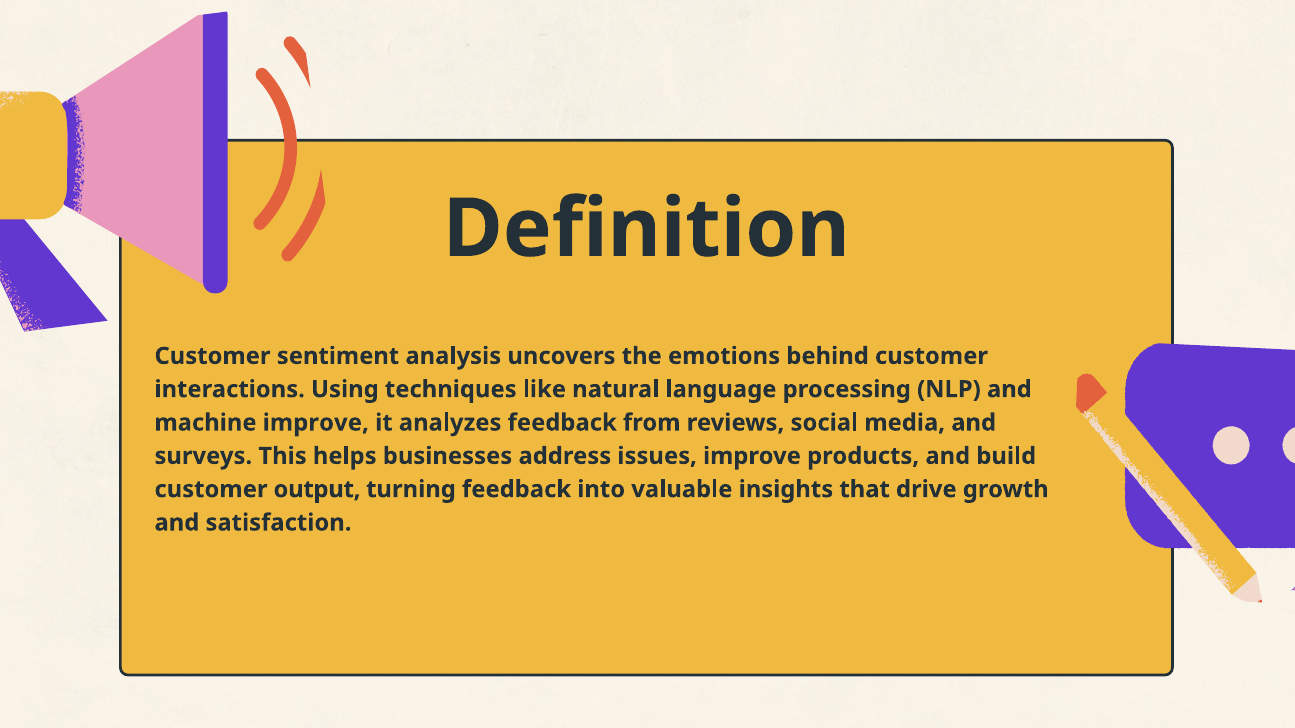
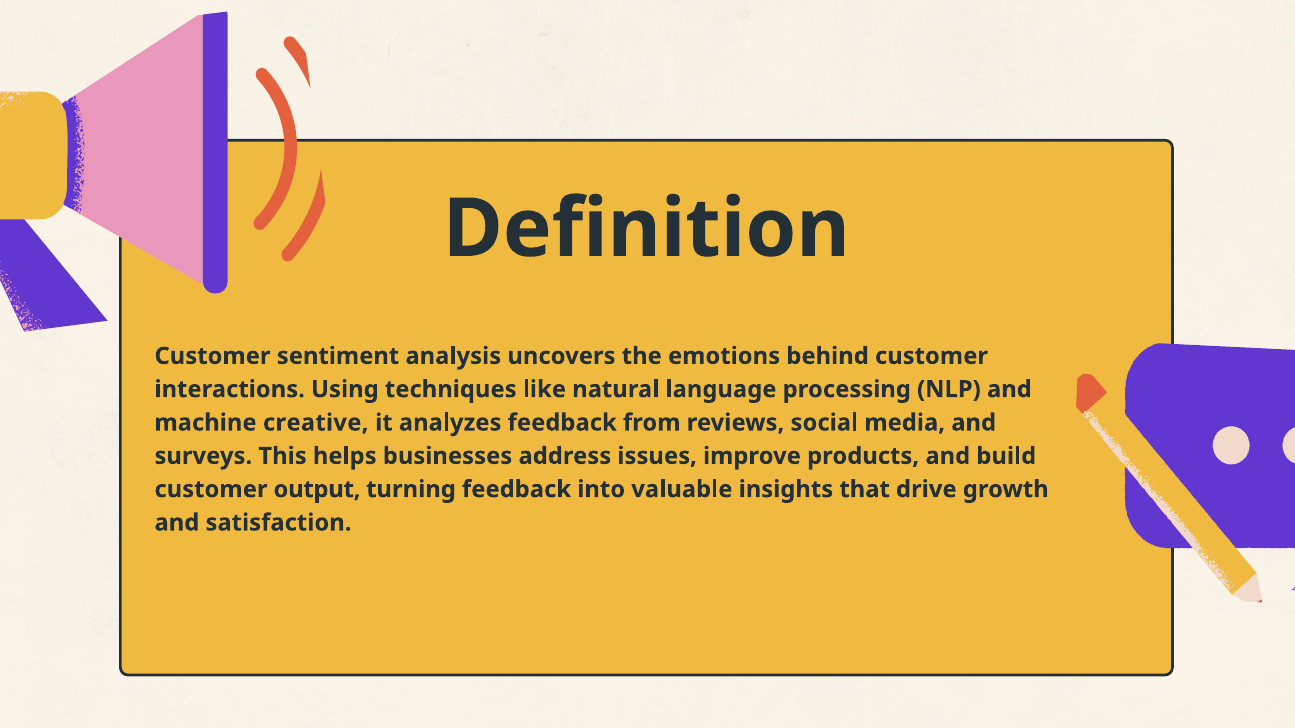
machine improve: improve -> creative
